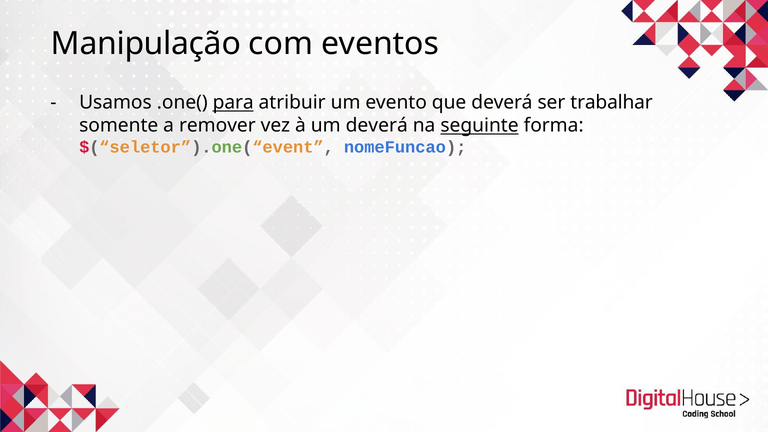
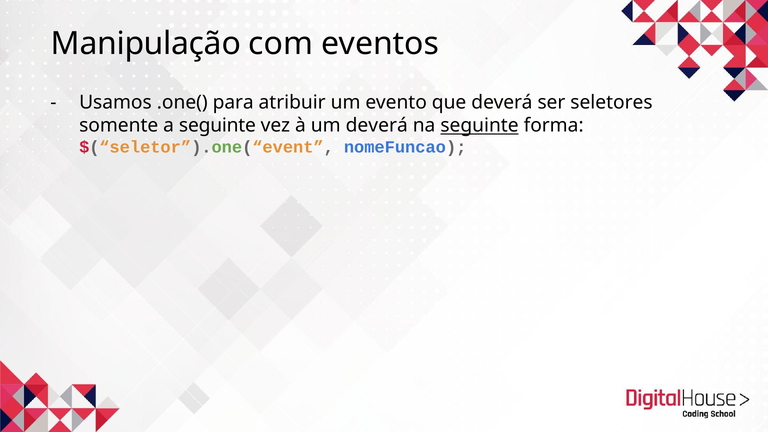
para underline: present -> none
trabalhar: trabalhar -> seletores
a remover: remover -> seguinte
